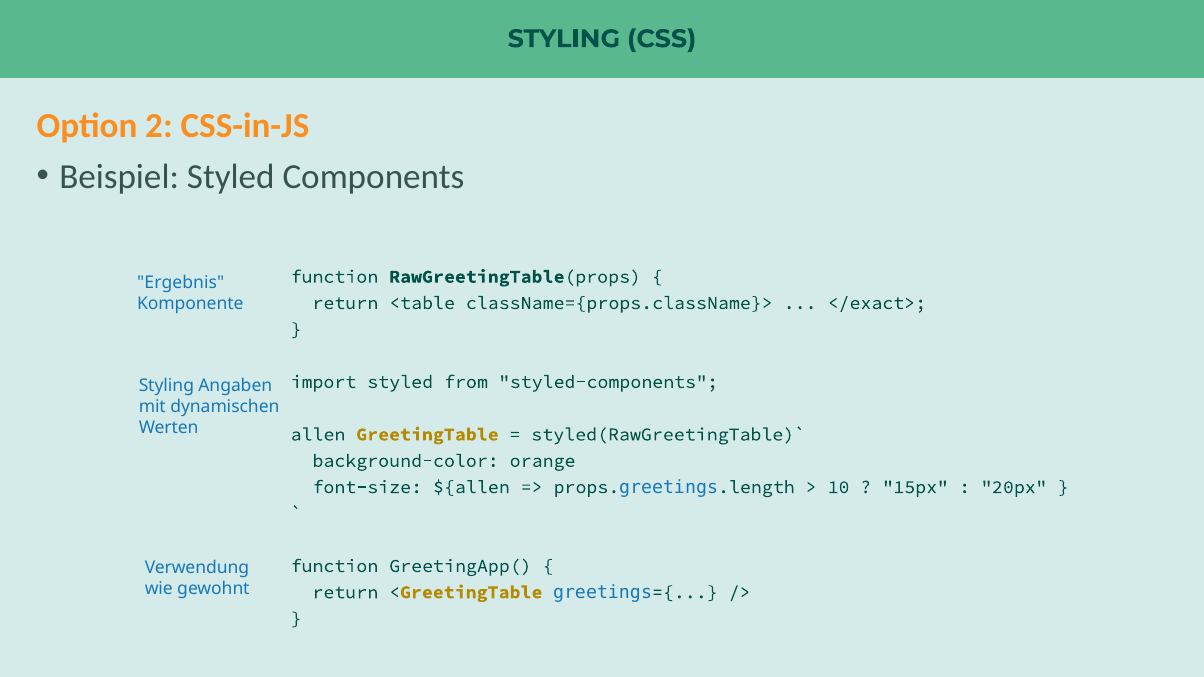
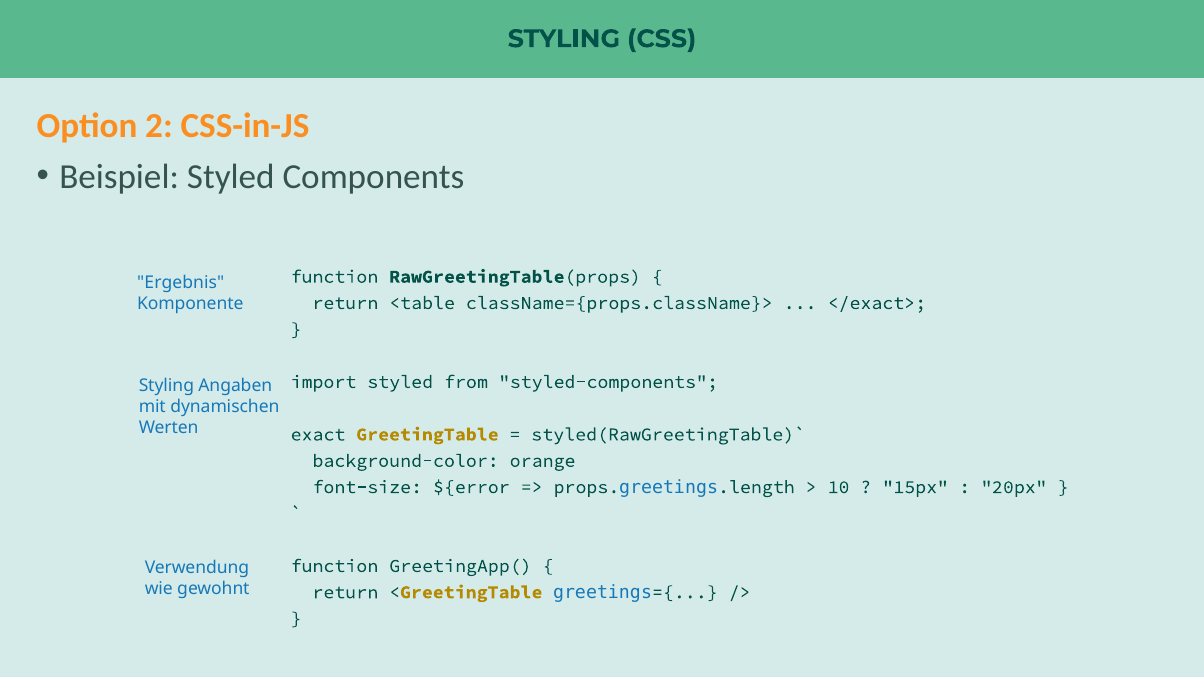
allen: allen -> exact
${allen: ${allen -> ${error
